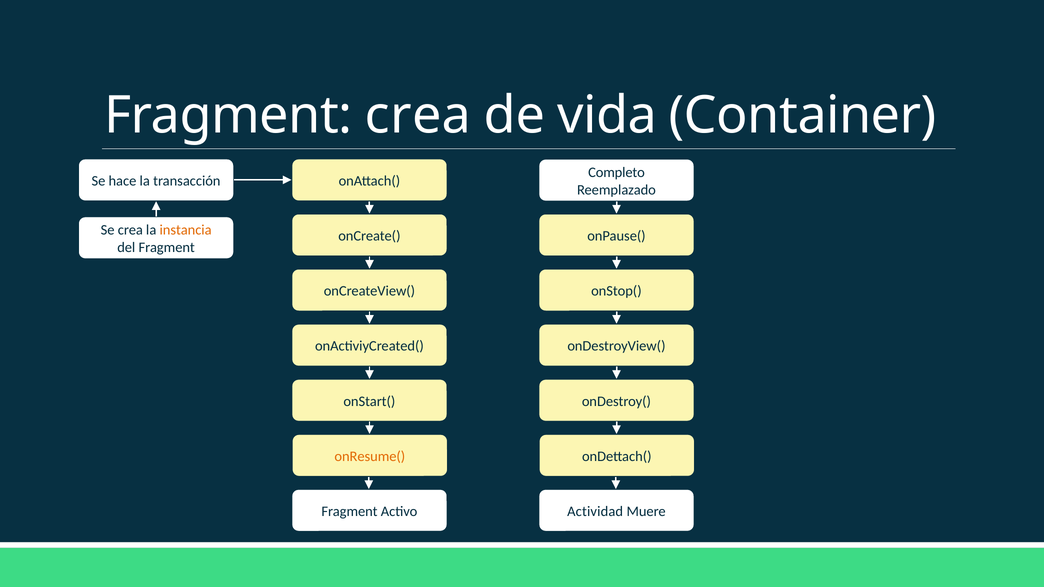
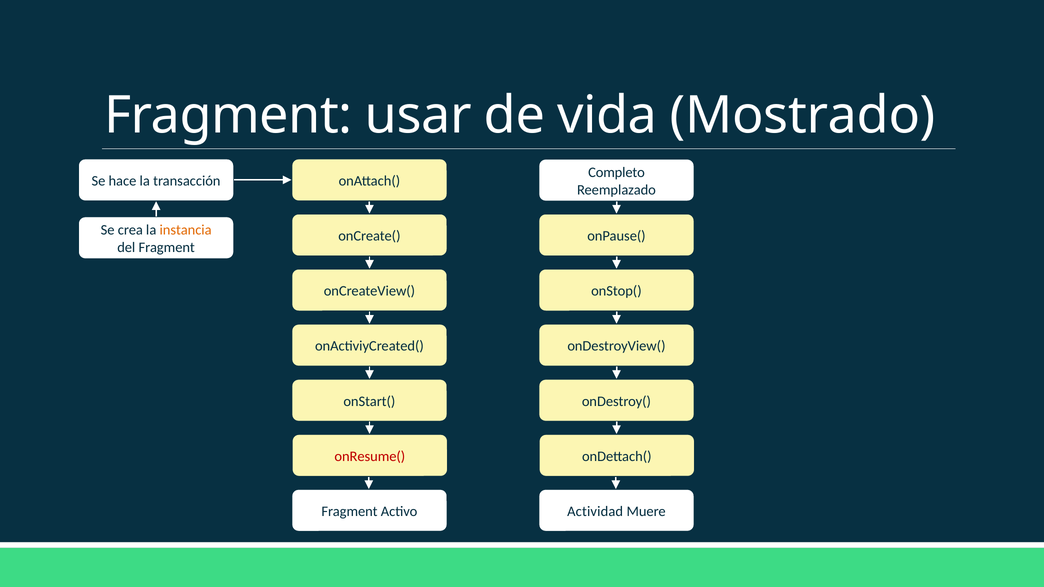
Fragment crea: crea -> usar
Container: Container -> Mostrado
onResume( colour: orange -> red
